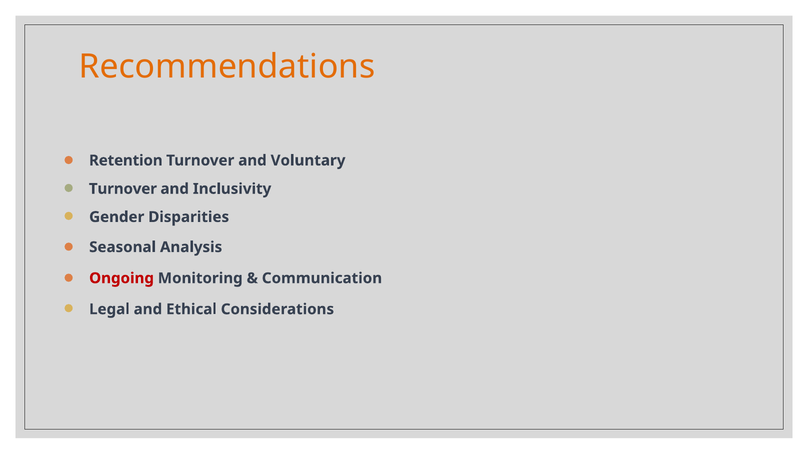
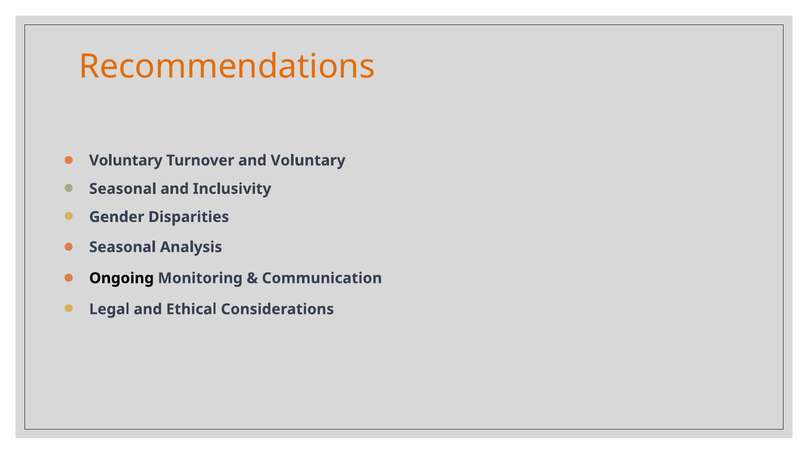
Retention at (126, 161): Retention -> Voluntary
Turnover at (123, 189): Turnover -> Seasonal
Ongoing colour: red -> black
